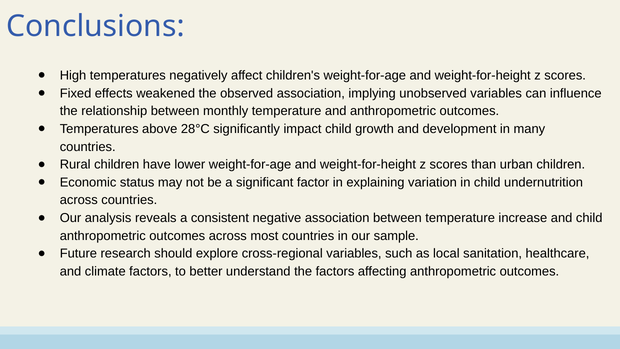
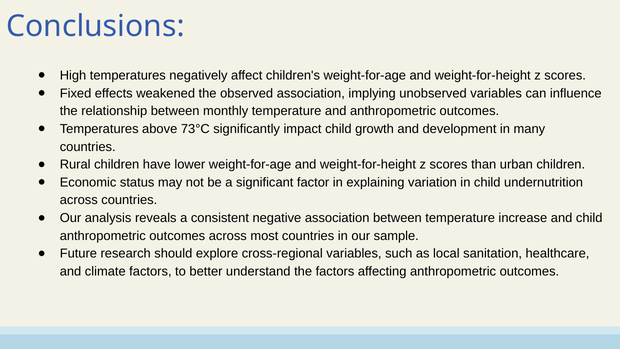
28°C: 28°C -> 73°C
